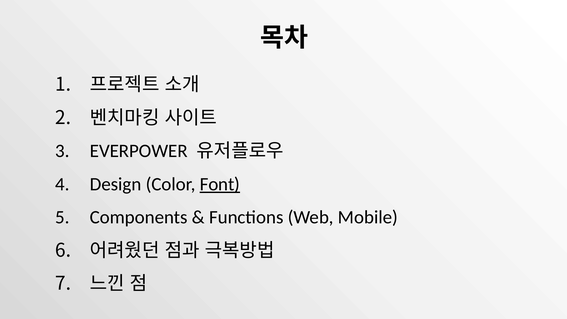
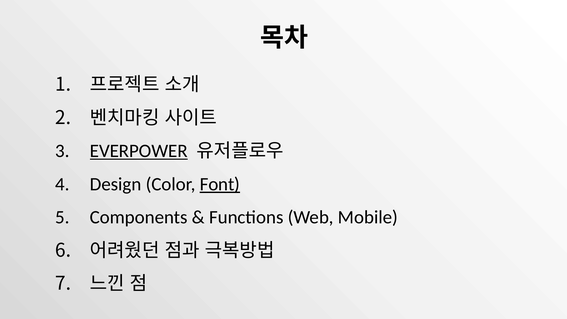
EVERPOWER underline: none -> present
